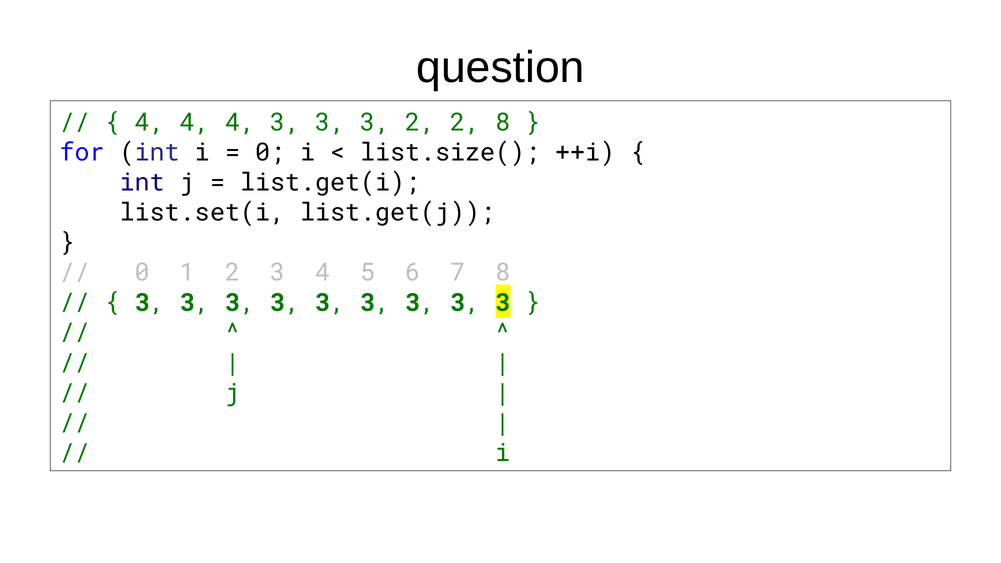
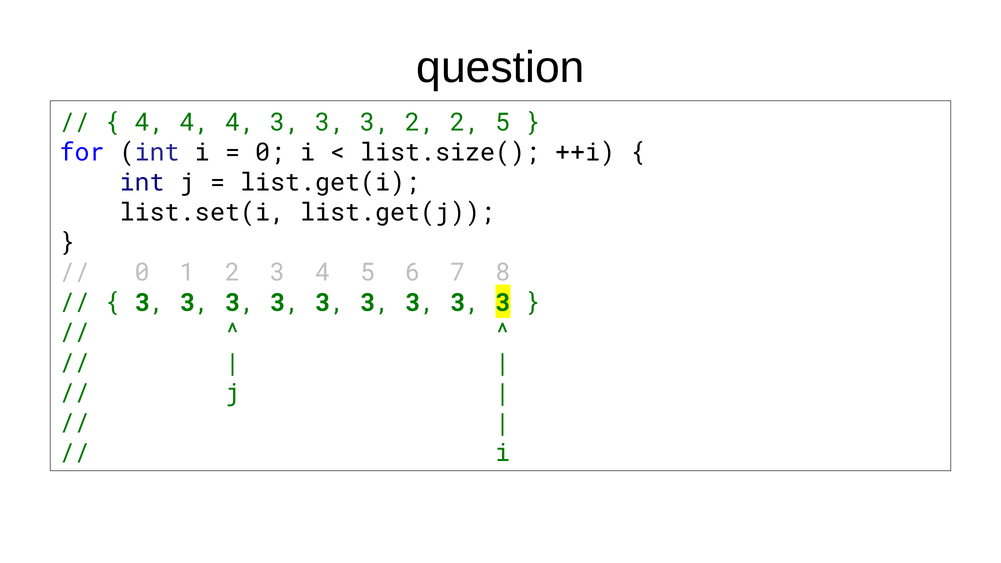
2 8: 8 -> 5
